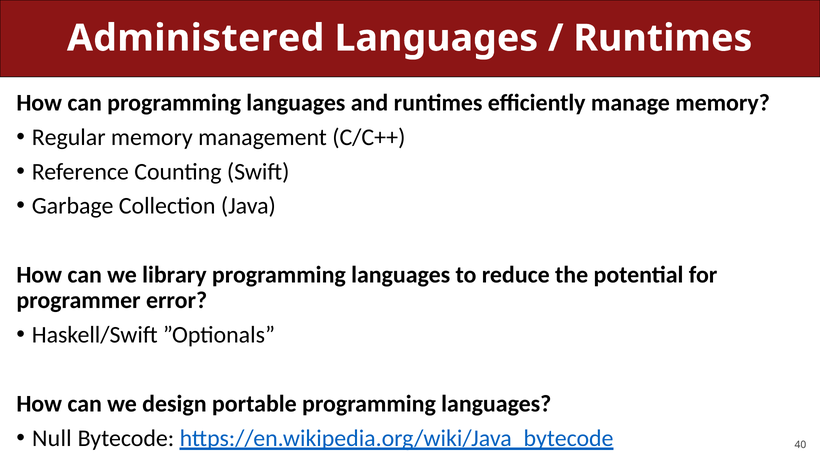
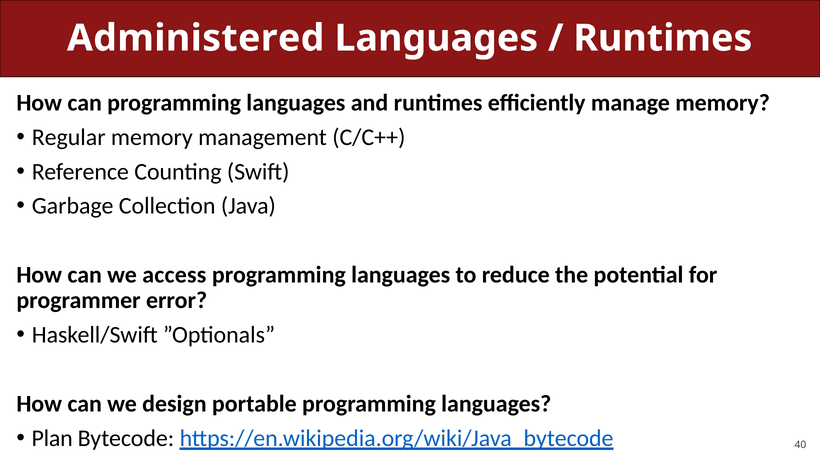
library: library -> access
Null: Null -> Plan
